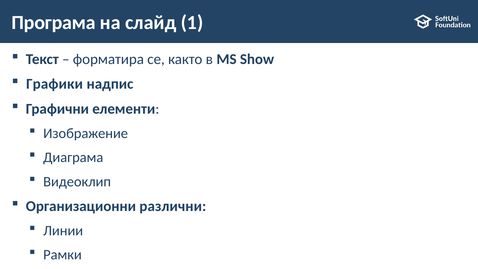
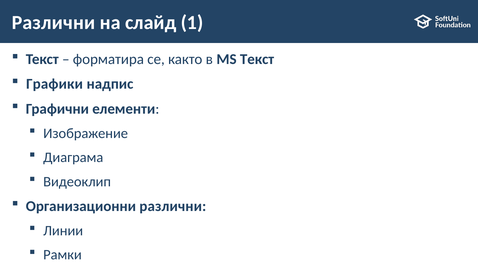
Програма at (54, 23): Програма -> Различни
MS Show: Show -> Текст
